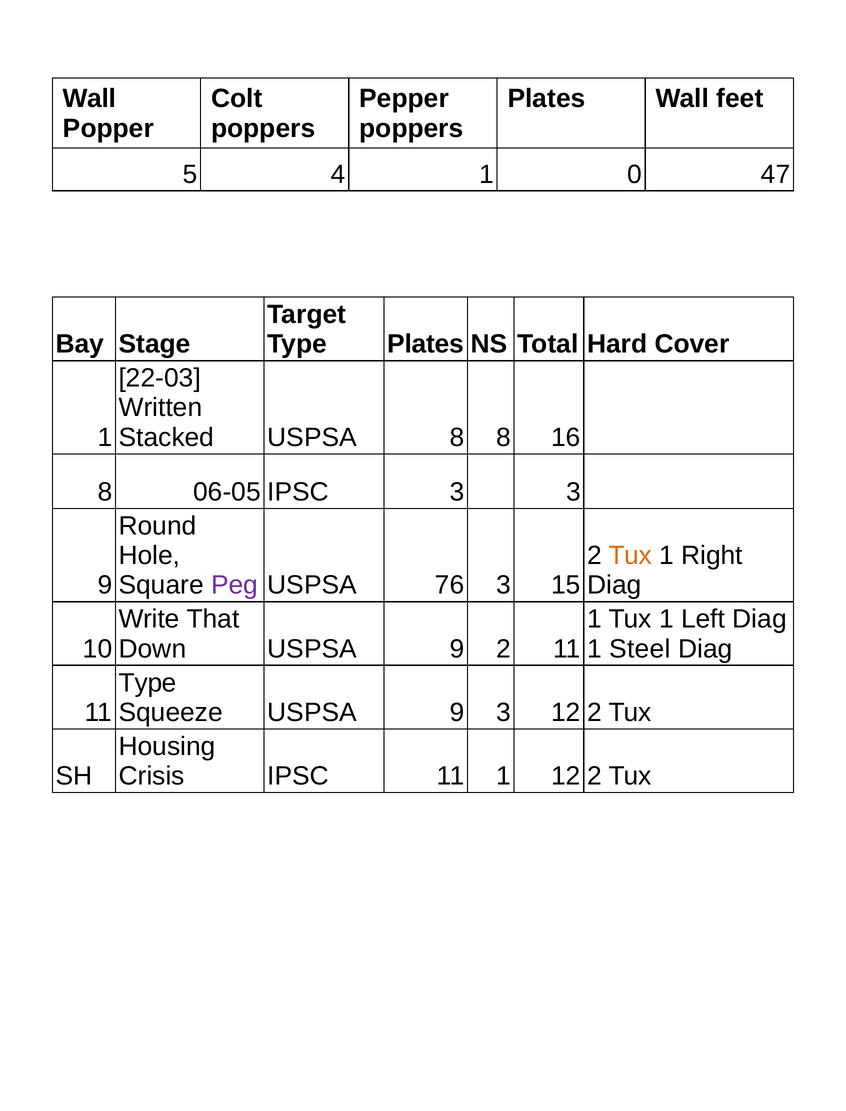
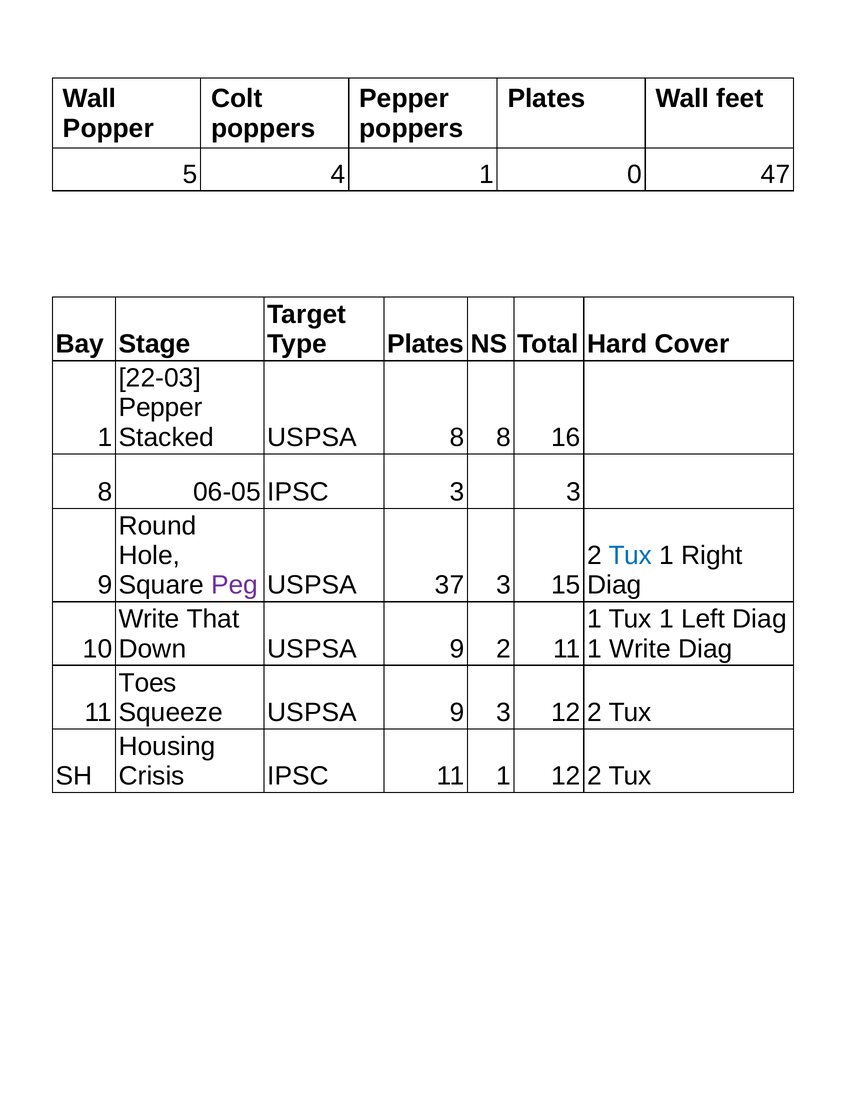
Written at (160, 408): Written -> Pepper
Tux at (630, 555) colour: orange -> blue
76: 76 -> 37
1 Steel: Steel -> Write
Type at (148, 682): Type -> Toes
